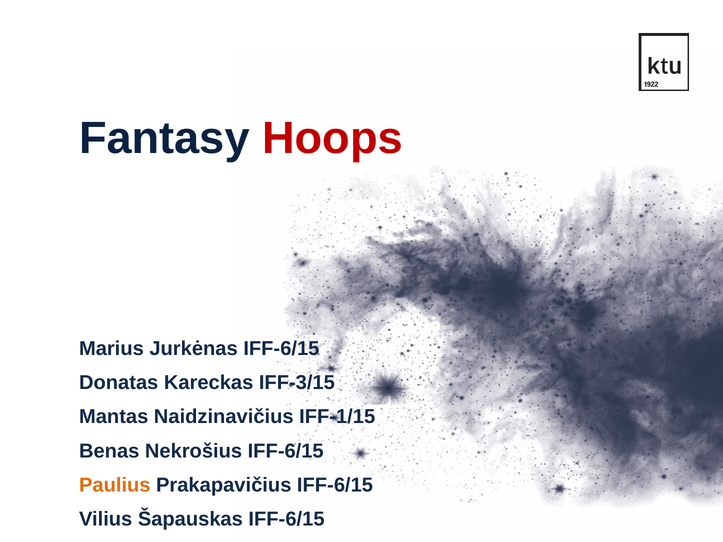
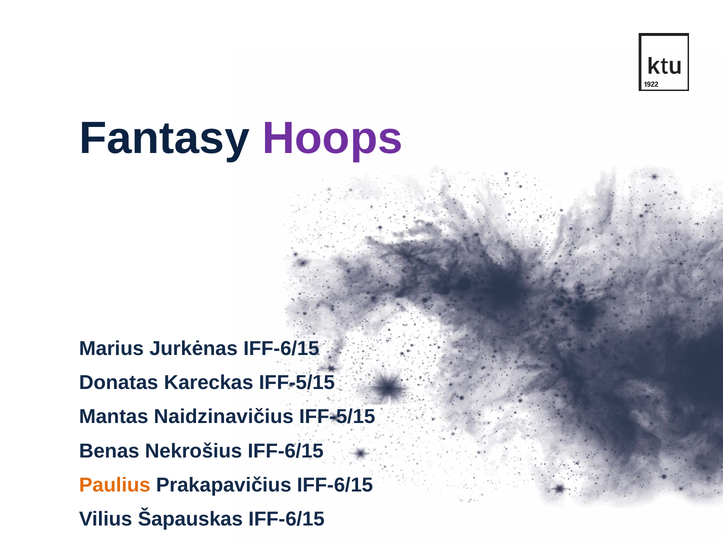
Hoops colour: red -> purple
Kareckas IFF-3/15: IFF-3/15 -> IFF-5/15
Naidzinavičius IFF-1/15: IFF-1/15 -> IFF-5/15
